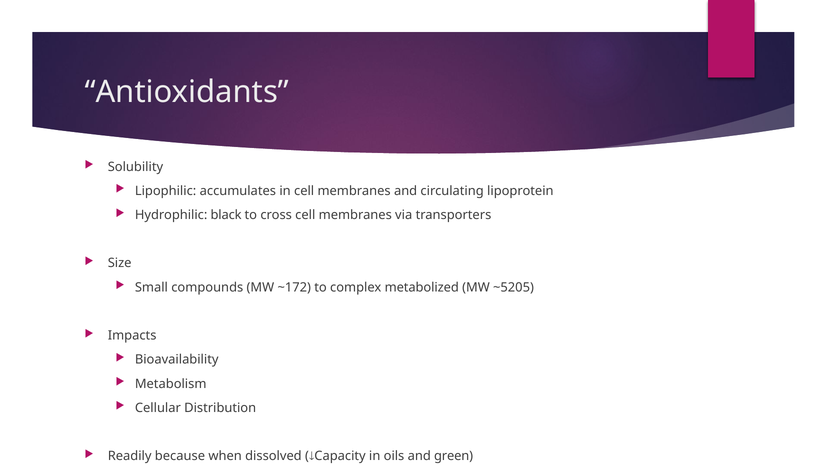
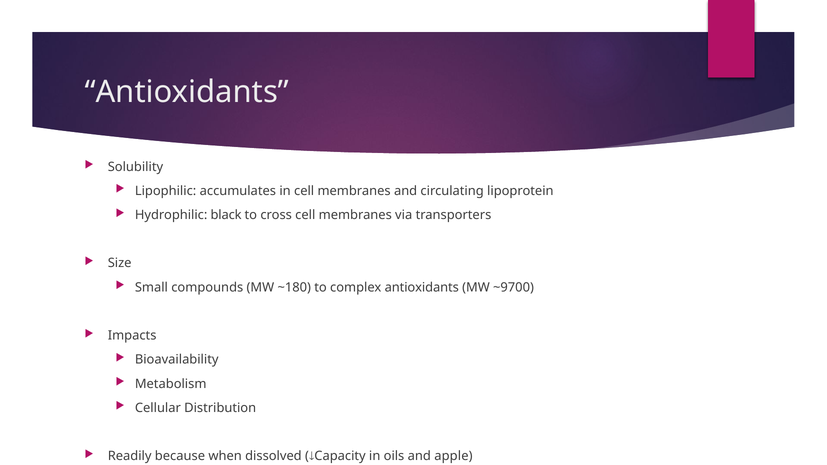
~172: ~172 -> ~180
complex metabolized: metabolized -> antioxidants
~5205: ~5205 -> ~9700
green: green -> apple
